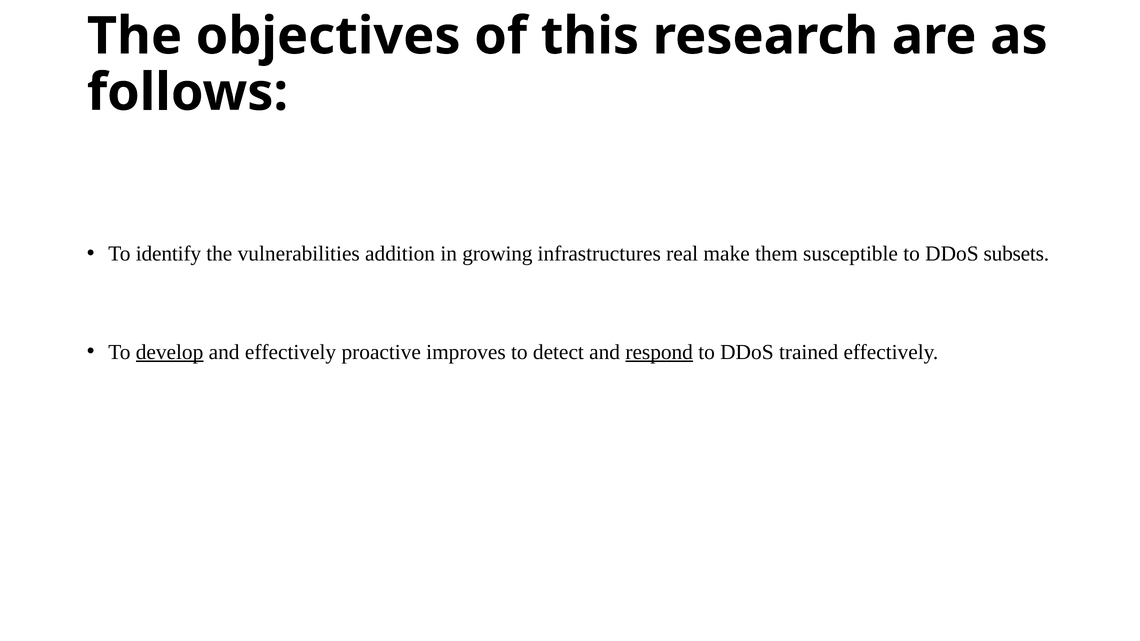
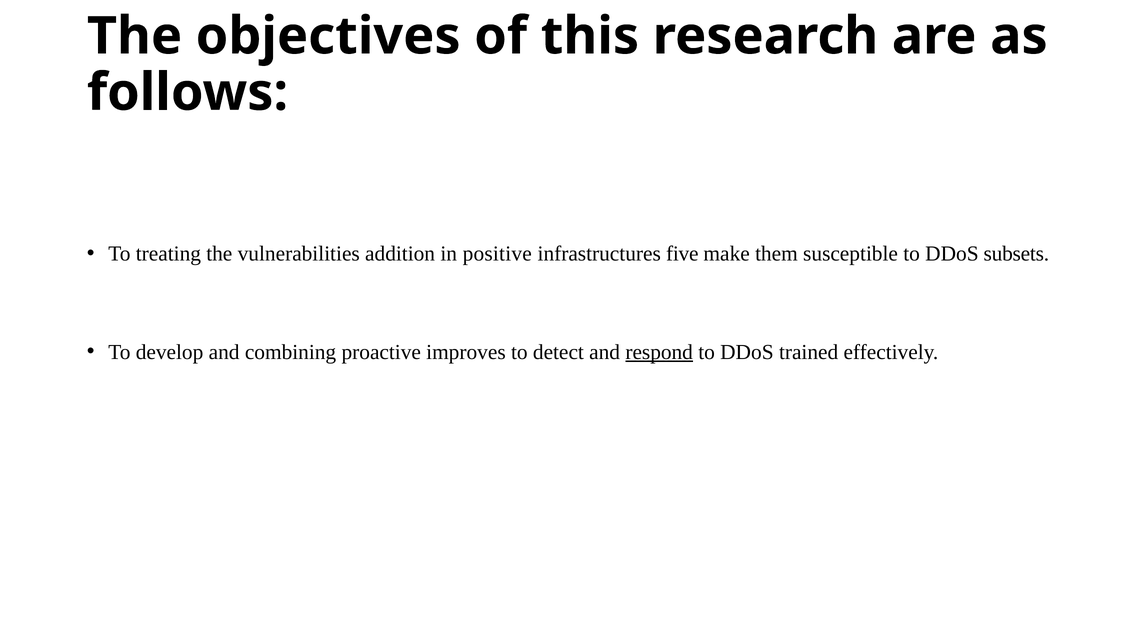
identify: identify -> treating
growing: growing -> positive
real: real -> five
develop underline: present -> none
and effectively: effectively -> combining
